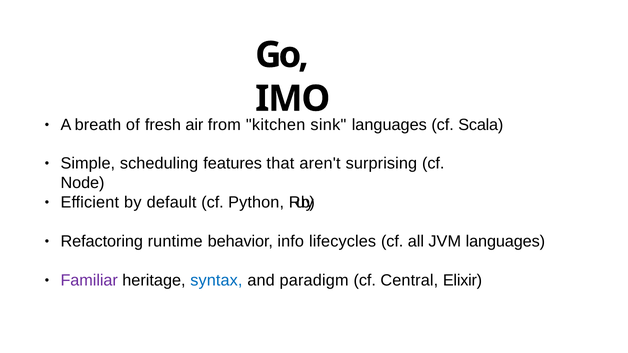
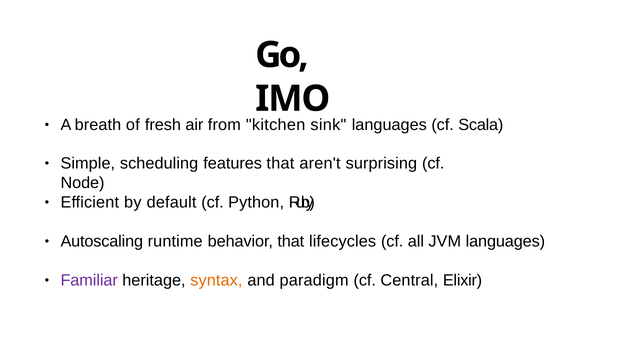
Refactoring: Refactoring -> Autoscaling
behavior info: info -> that
syntax colour: blue -> orange
